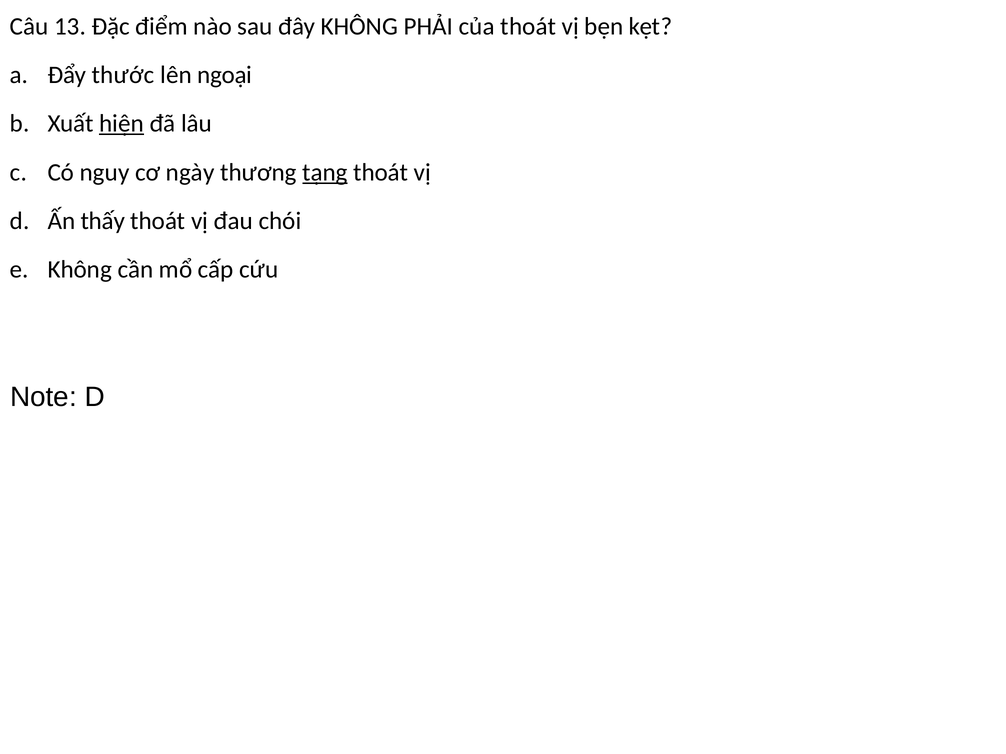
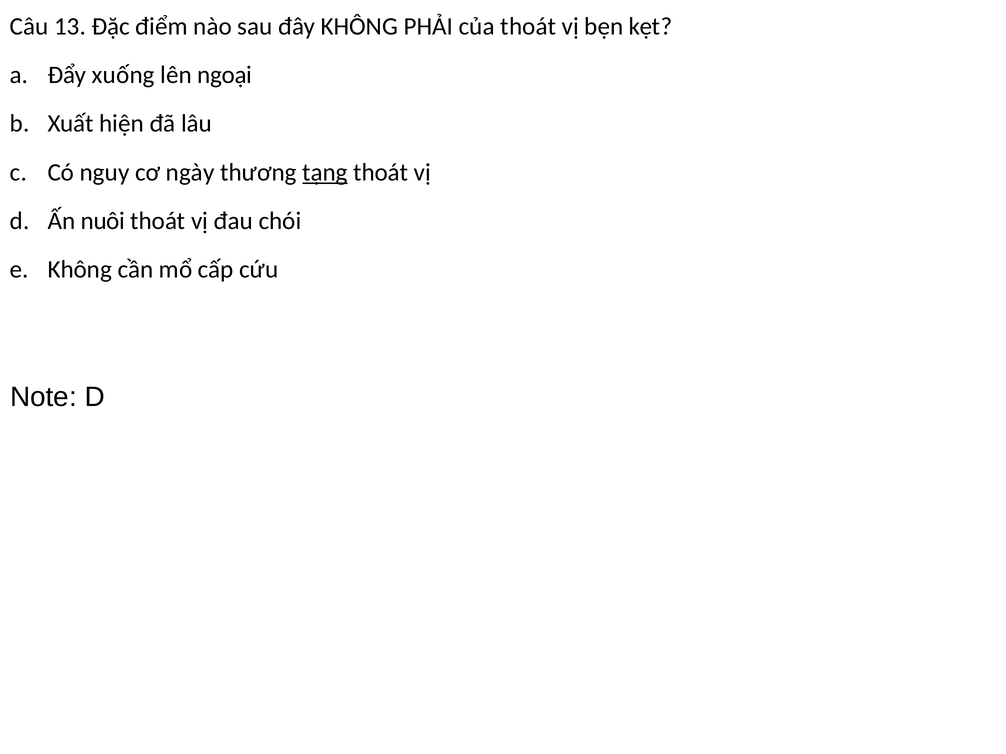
thước: thước -> xuống
hiện underline: present -> none
thấy: thấy -> nuôi
